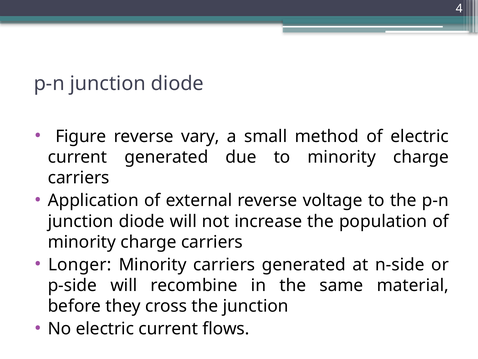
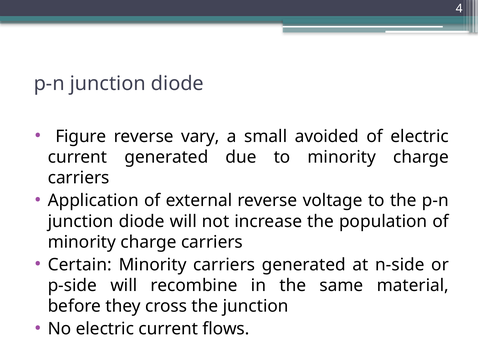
method: method -> avoided
Longer: Longer -> Certain
